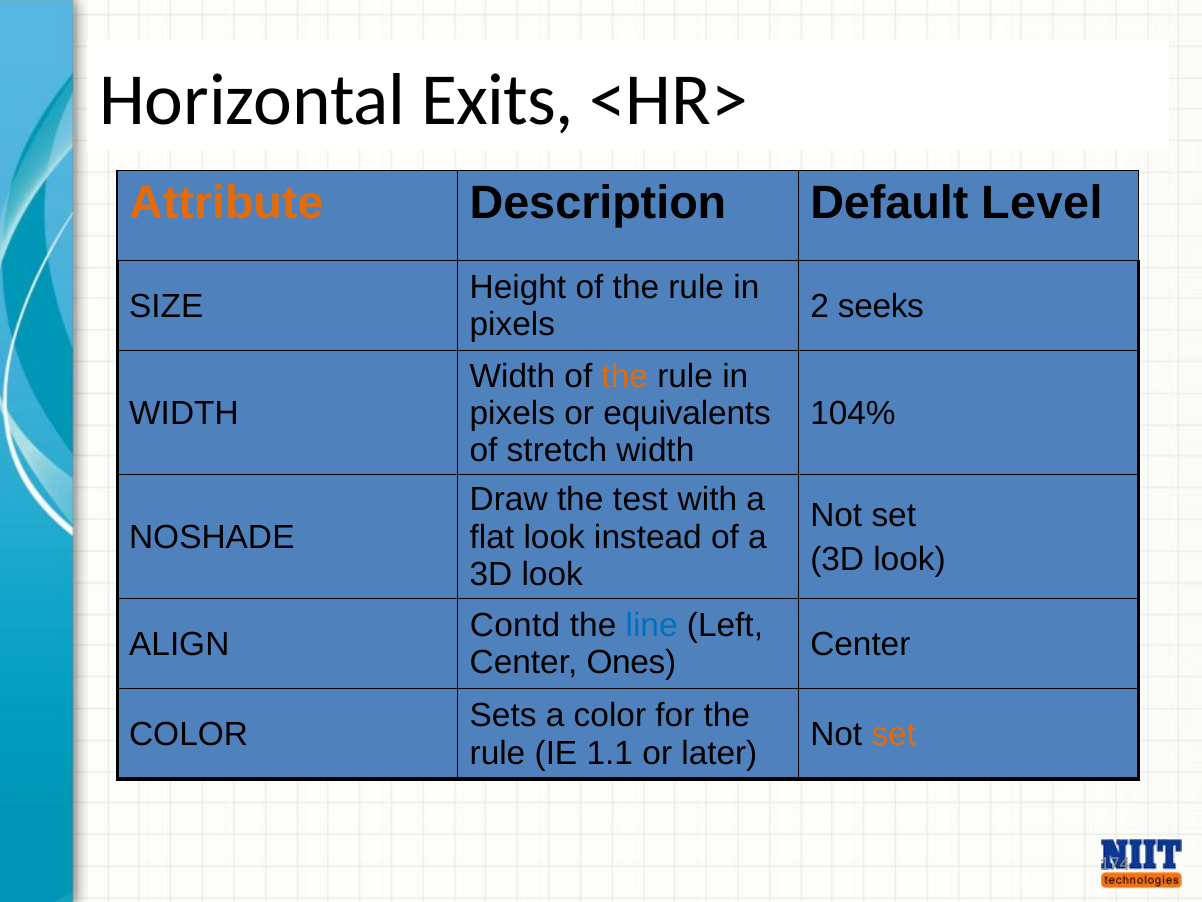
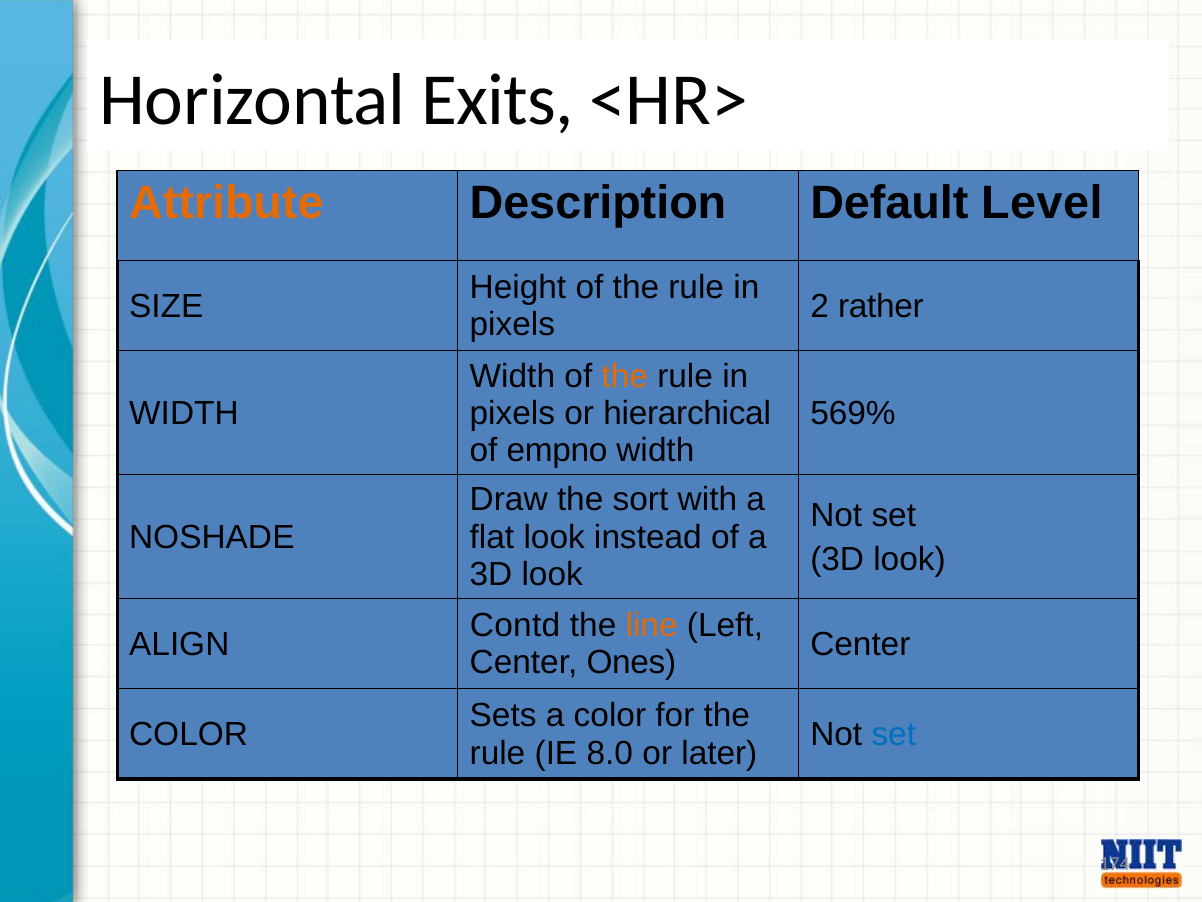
seeks: seeks -> rather
equivalents: equivalents -> hierarchical
104%: 104% -> 569%
stretch: stretch -> empno
test: test -> sort
line colour: blue -> orange
set at (894, 734) colour: orange -> blue
1.1: 1.1 -> 8.0
